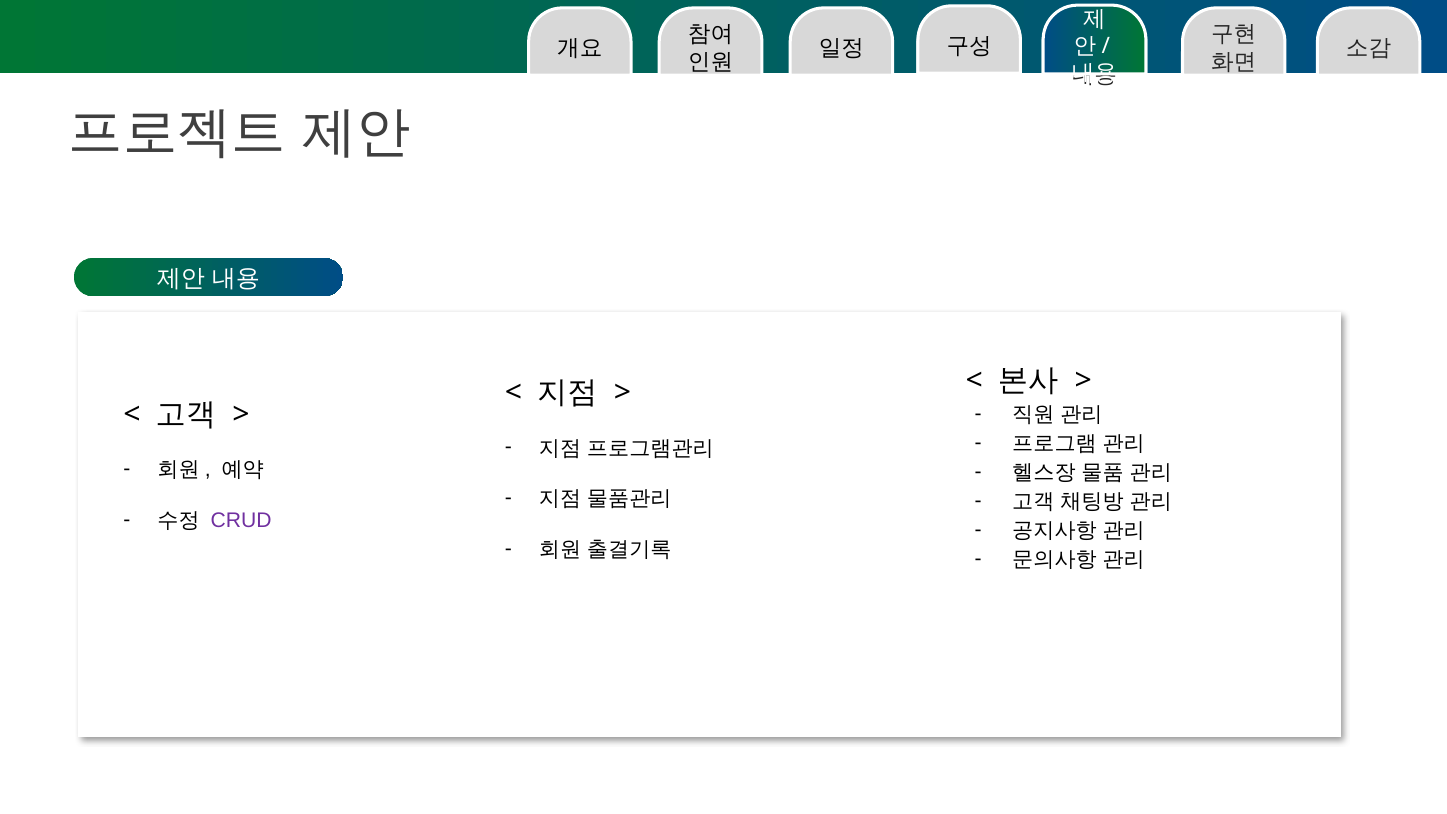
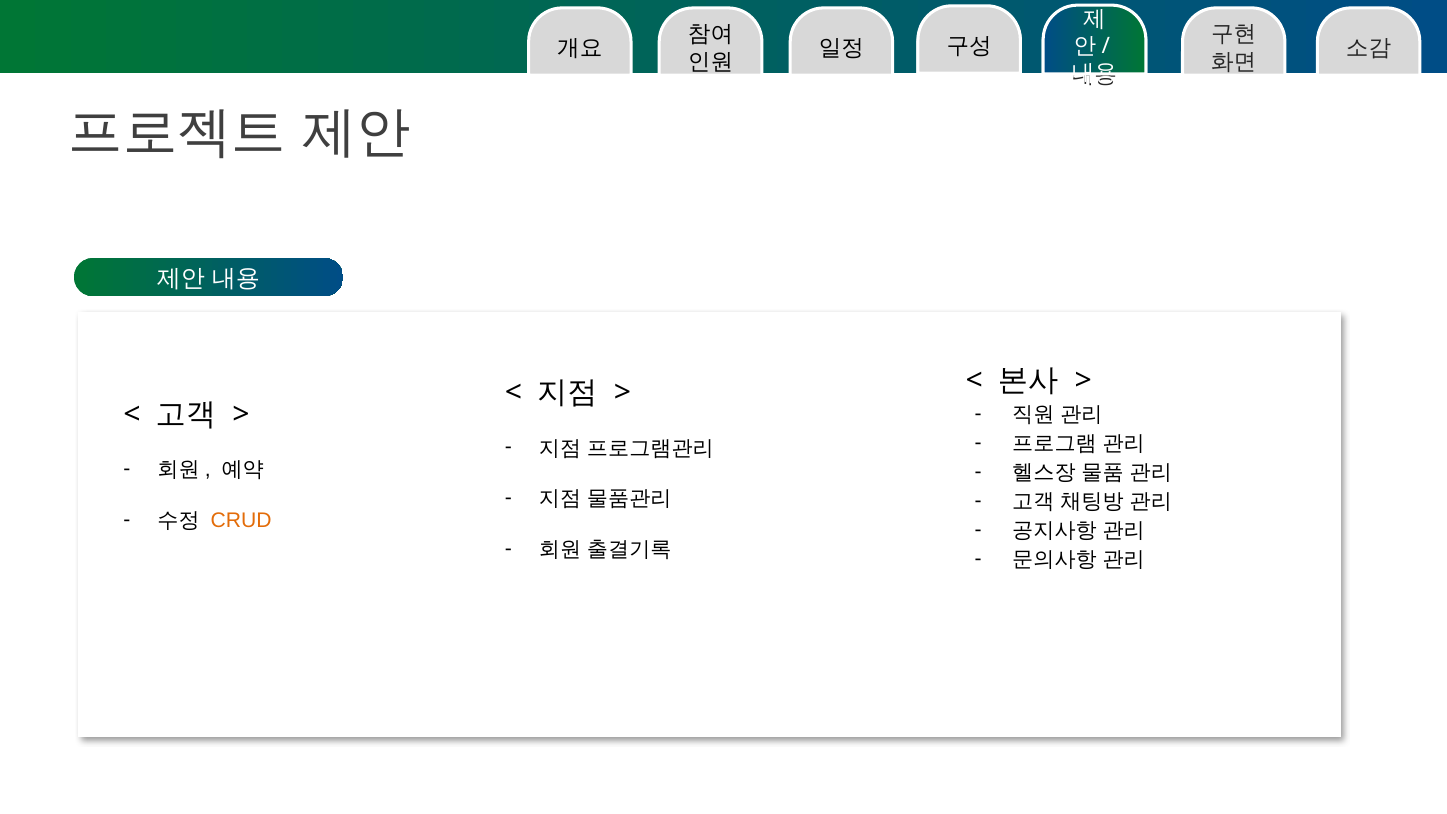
CRUD colour: purple -> orange
